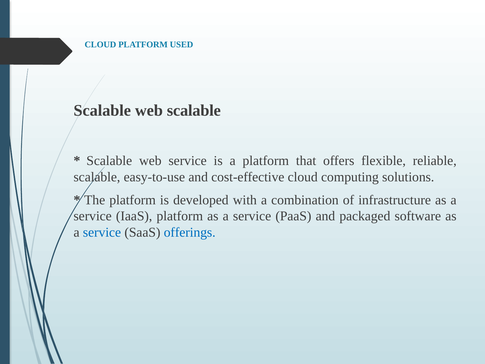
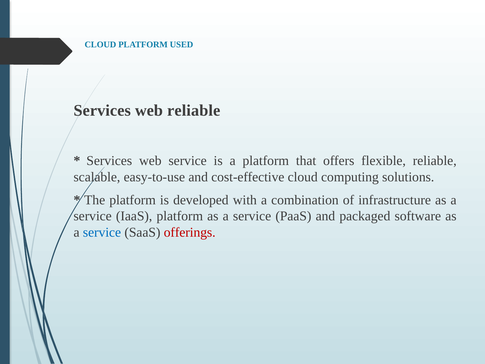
Scalable at (102, 110): Scalable -> Services
web scalable: scalable -> reliable
Scalable at (109, 161): Scalable -> Services
offerings colour: blue -> red
